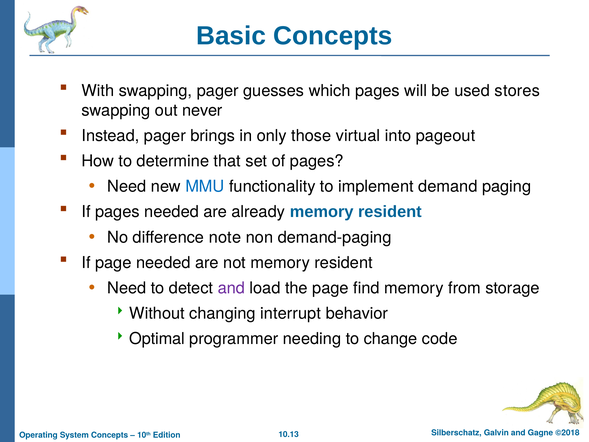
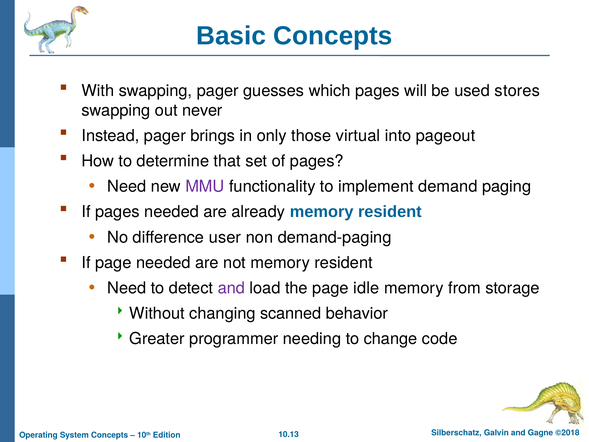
MMU colour: blue -> purple
note: note -> user
find: find -> idle
interrupt: interrupt -> scanned
Optimal: Optimal -> Greater
